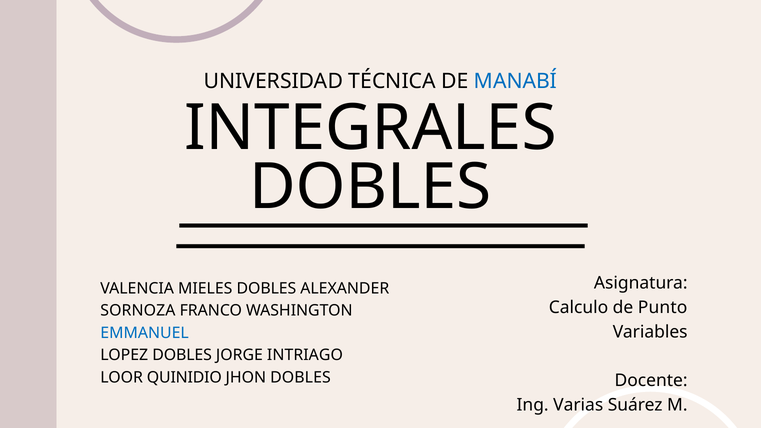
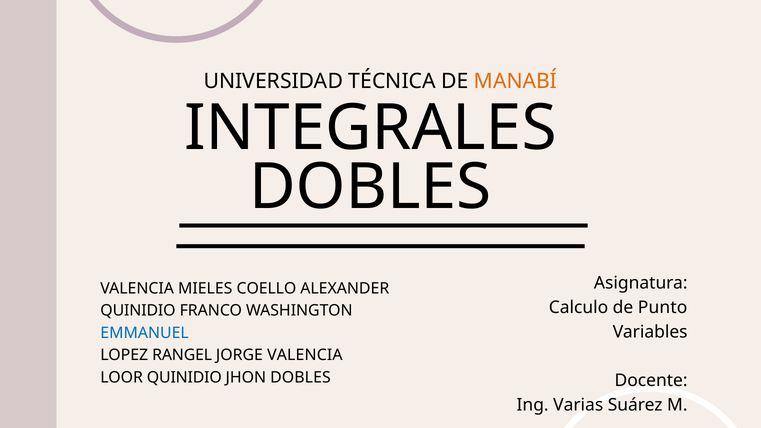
MANABÍ colour: blue -> orange
MIELES DOBLES: DOBLES -> COELLO
SORNOZA at (138, 311): SORNOZA -> QUINIDIO
LOPEZ DOBLES: DOBLES -> RANGEL
JORGE INTRIAGO: INTRIAGO -> VALENCIA
